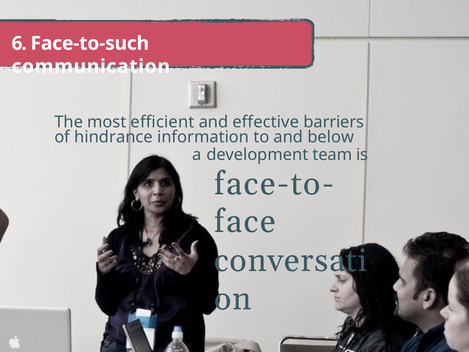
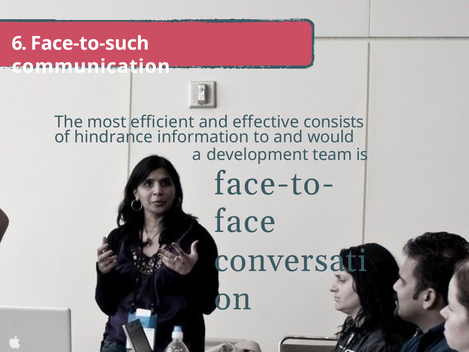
barriers: barriers -> consists
below: below -> would
